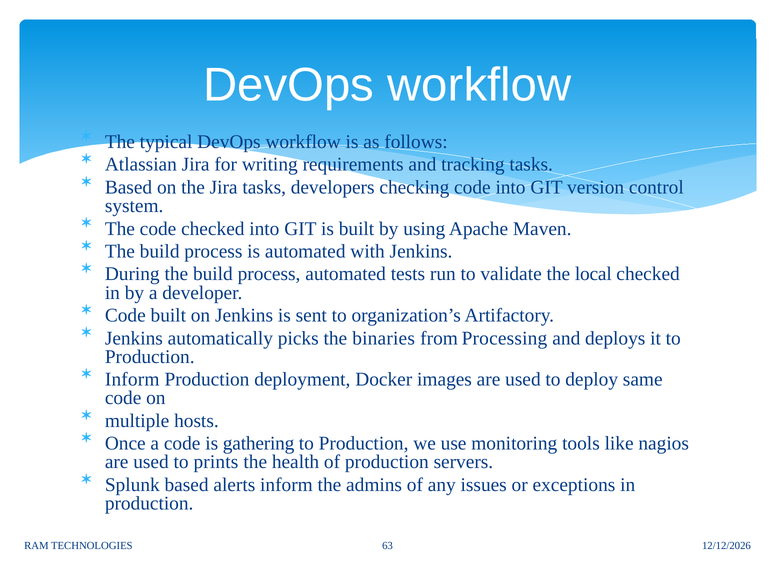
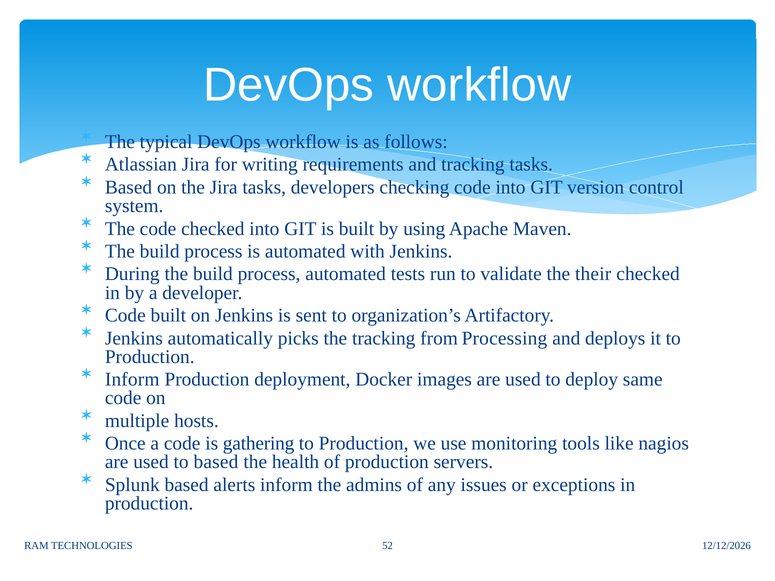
local: local -> their
the binaries: binaries -> tracking
to prints: prints -> based
63: 63 -> 52
